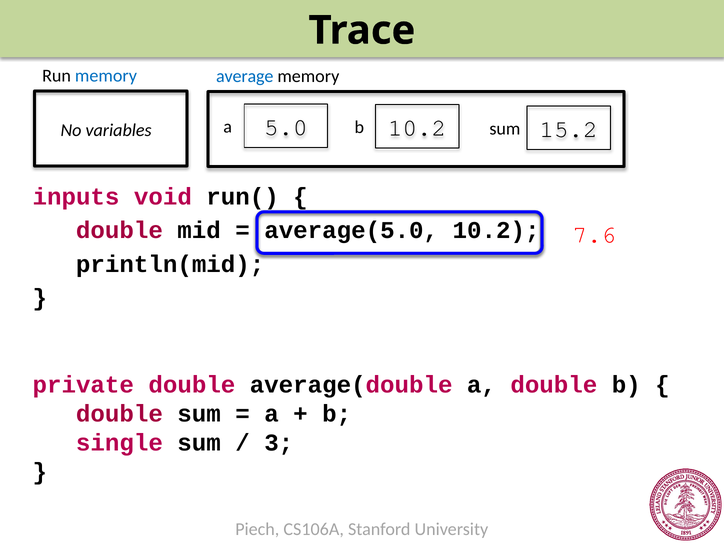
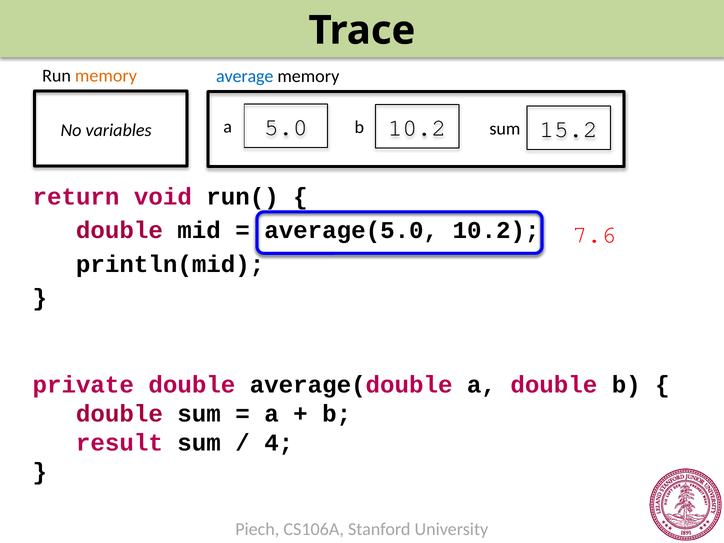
memory at (106, 76) colour: blue -> orange
inputs: inputs -> return
single: single -> result
3: 3 -> 4
